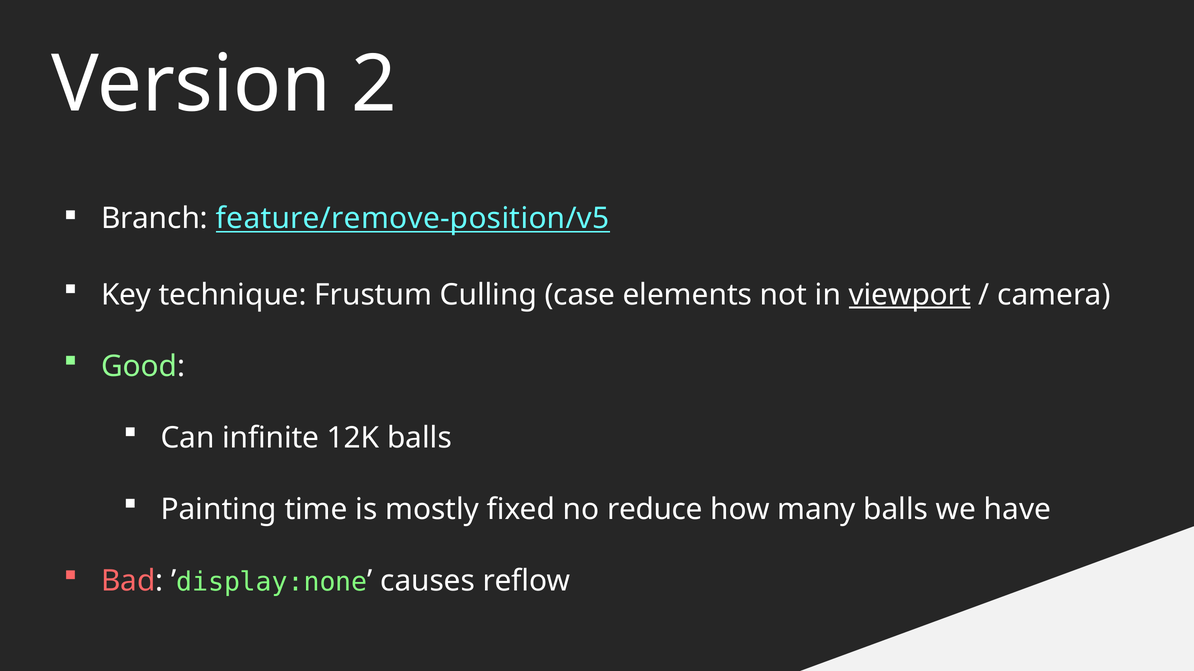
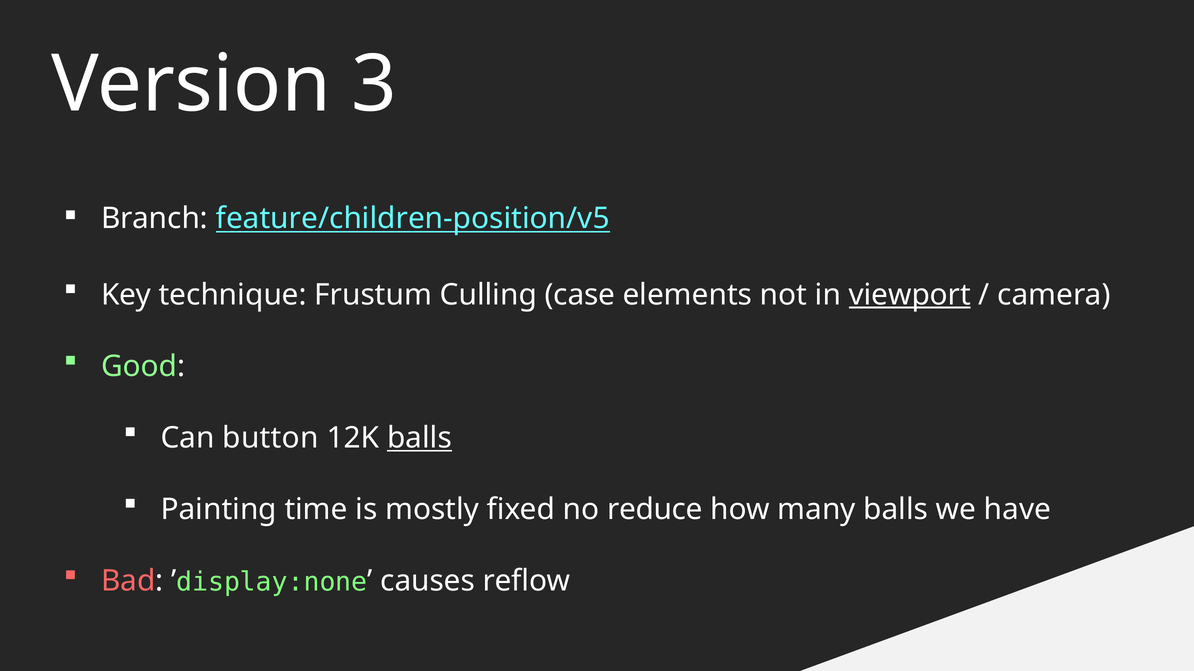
2: 2 -> 3
feature/remove-position/v5: feature/remove-position/v5 -> feature/children-position/v5
infinite: infinite -> button
balls at (419, 438) underline: none -> present
